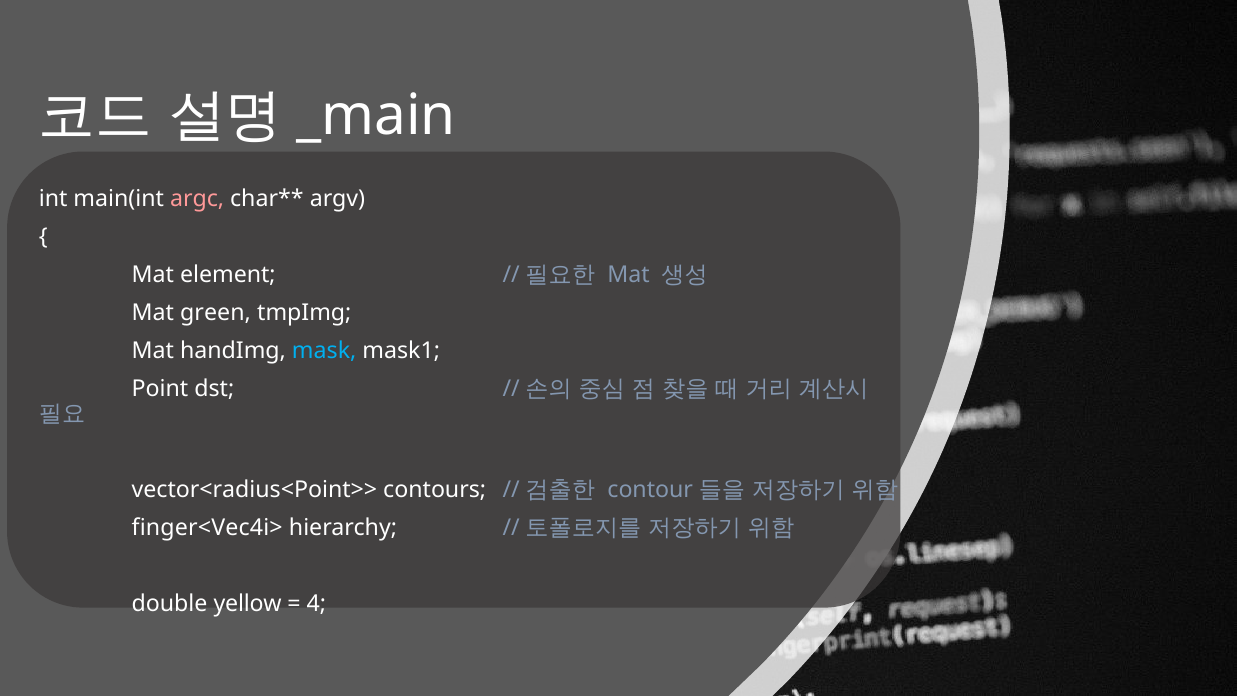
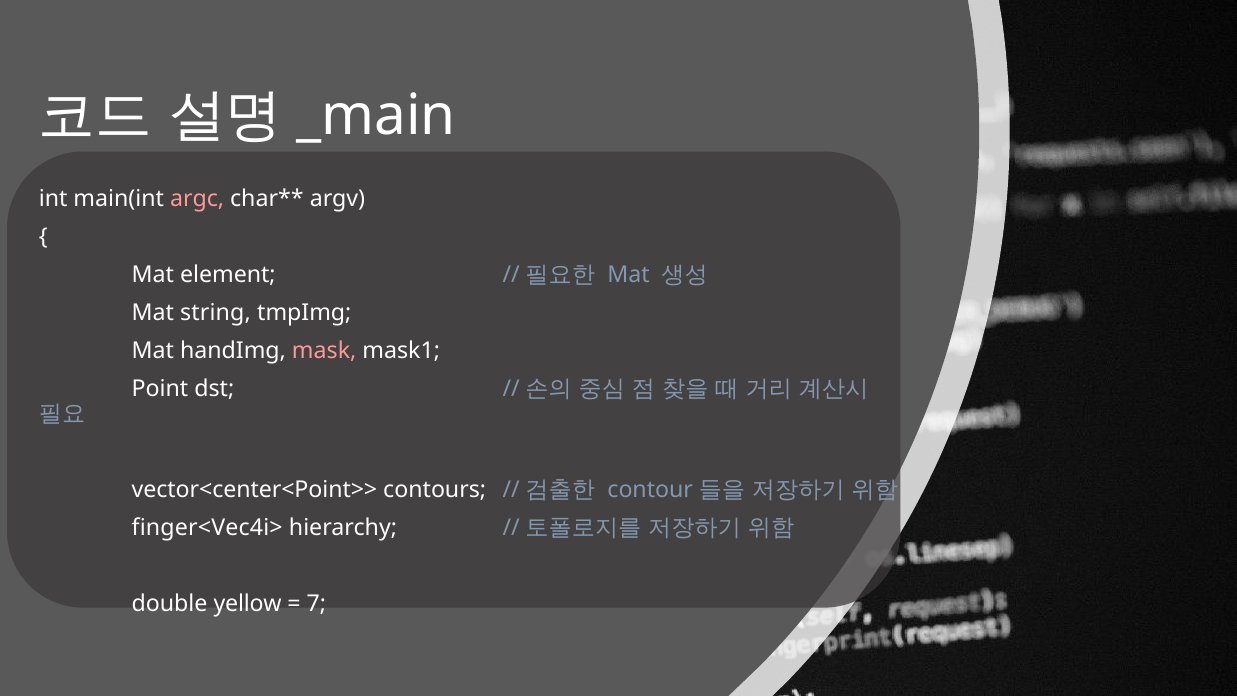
green: green -> string
mask colour: light blue -> pink
vector<radius<Point>>: vector<radius<Point>> -> vector<center<Point>>
4: 4 -> 7
